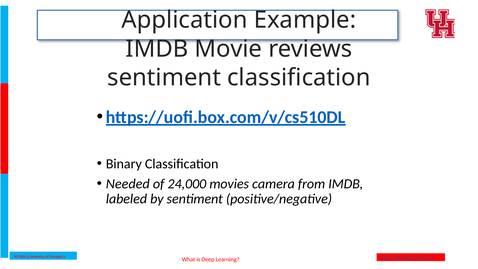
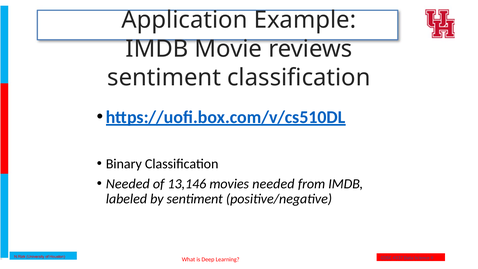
24,000: 24,000 -> 13,146
movies camera: camera -> needed
